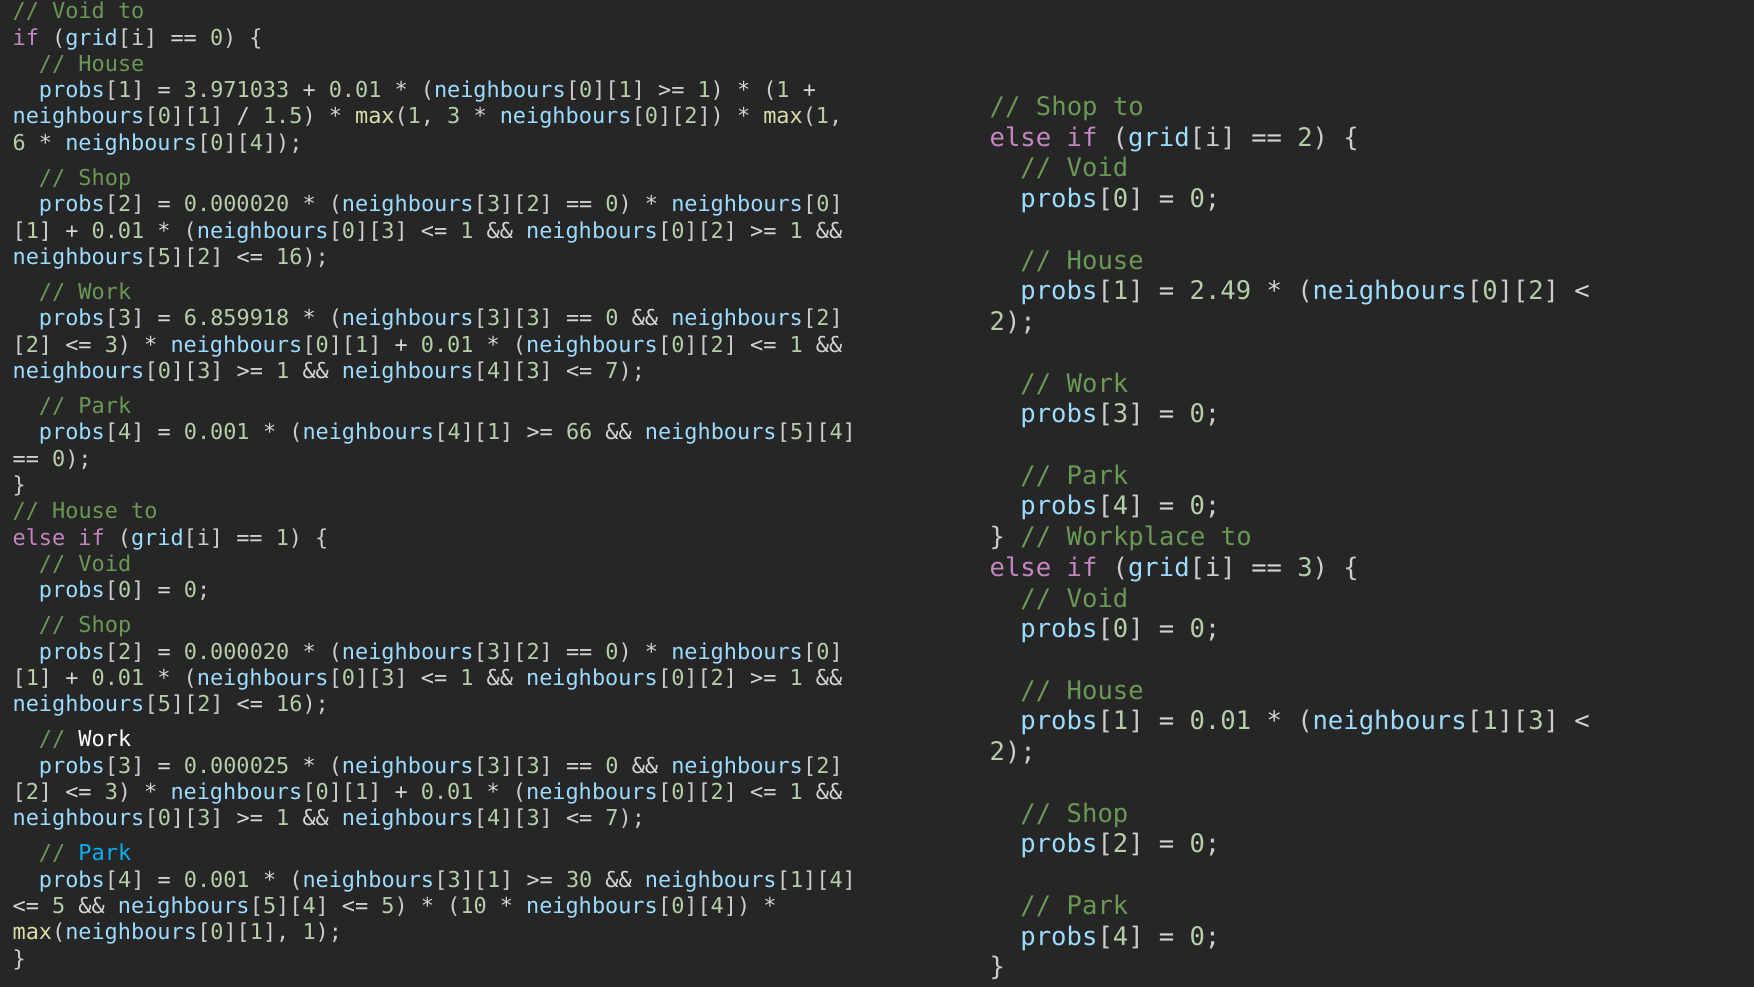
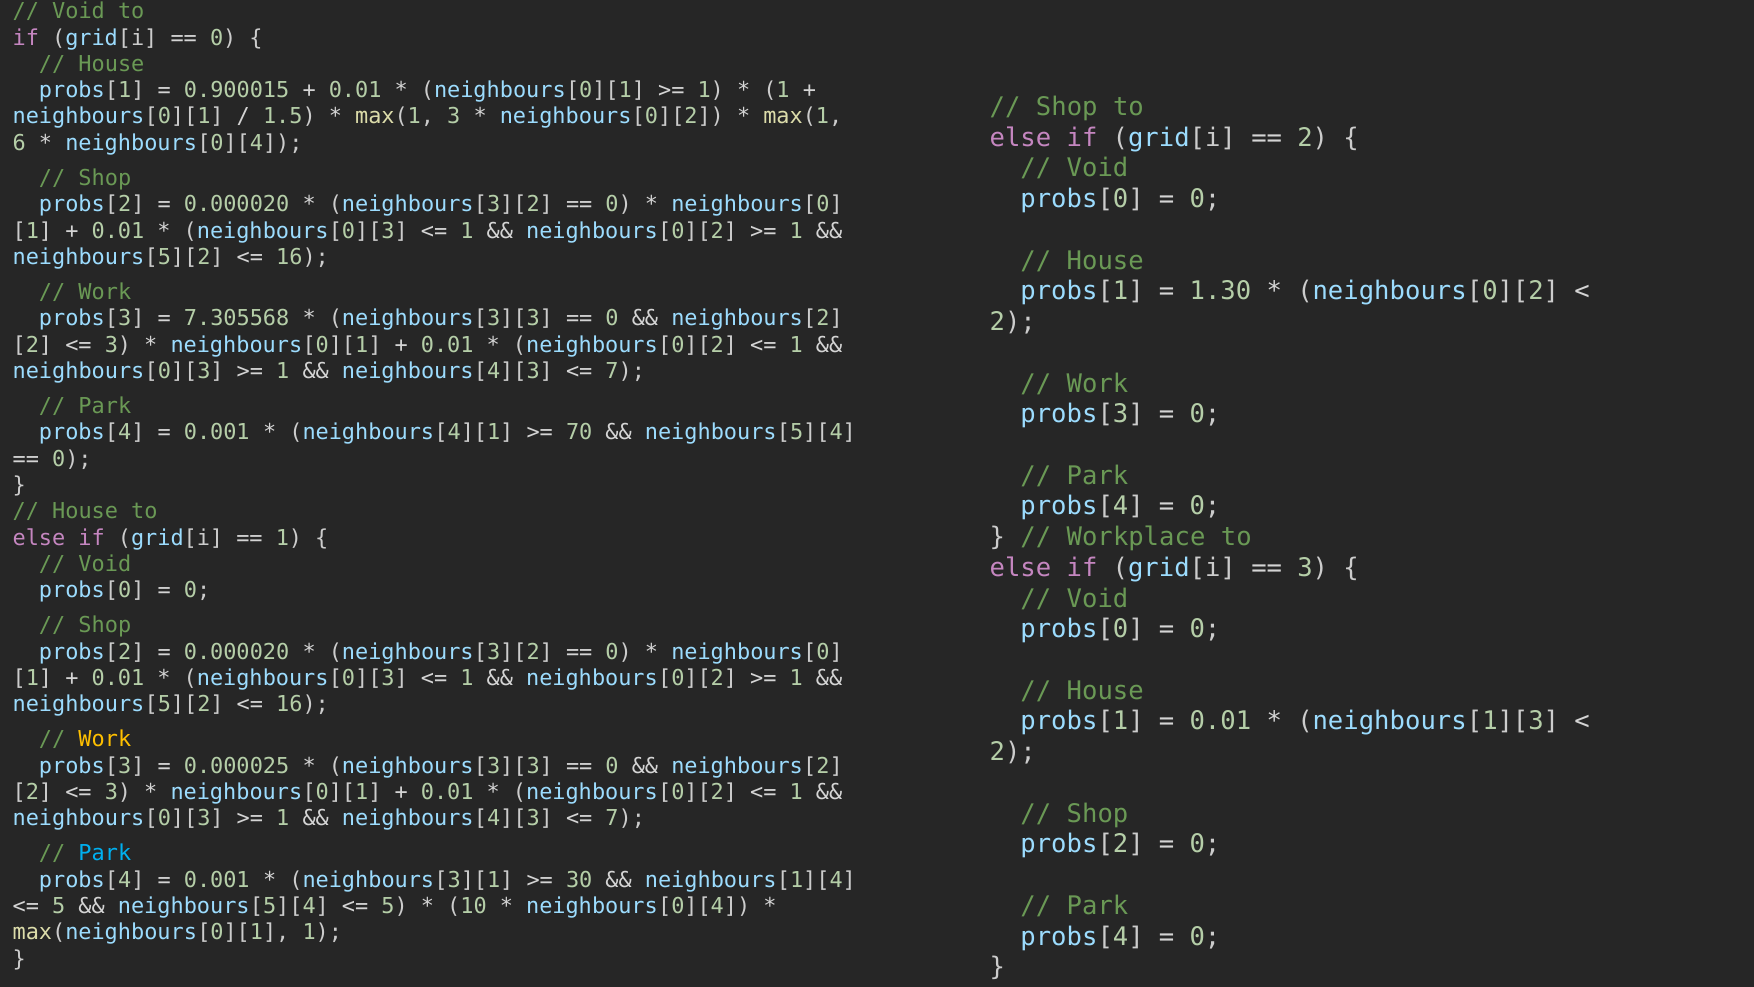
3.971033: 3.971033 -> 0.900015
2.49: 2.49 -> 1.30
6.859918: 6.859918 -> 7.305568
66: 66 -> 70
Work at (105, 739) colour: white -> yellow
